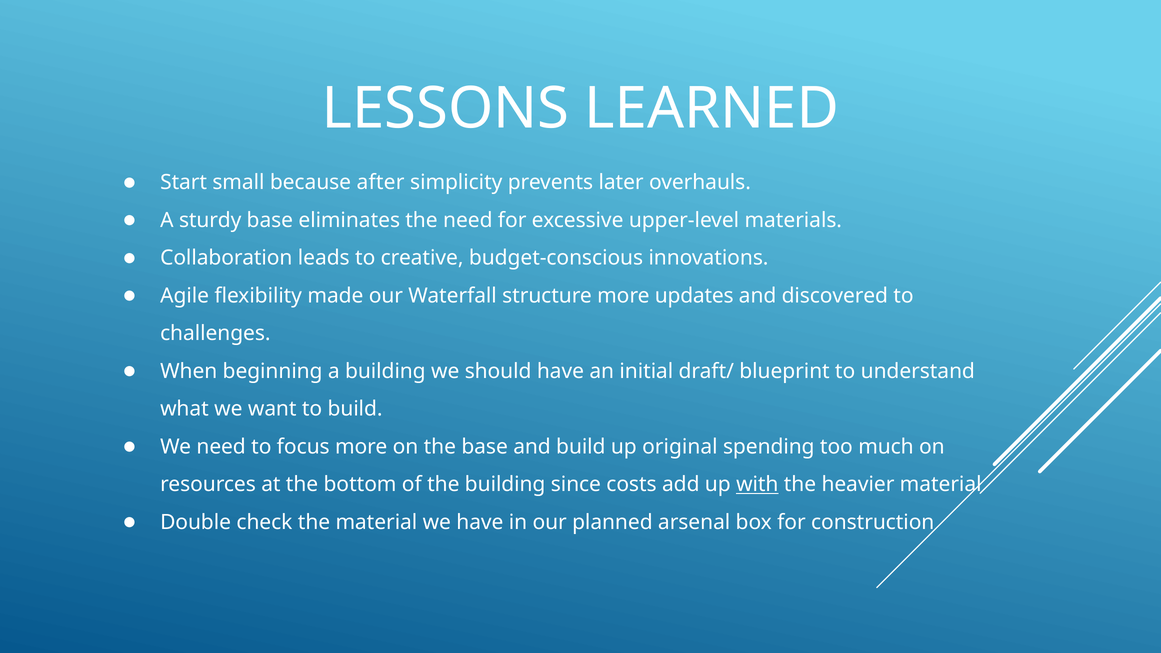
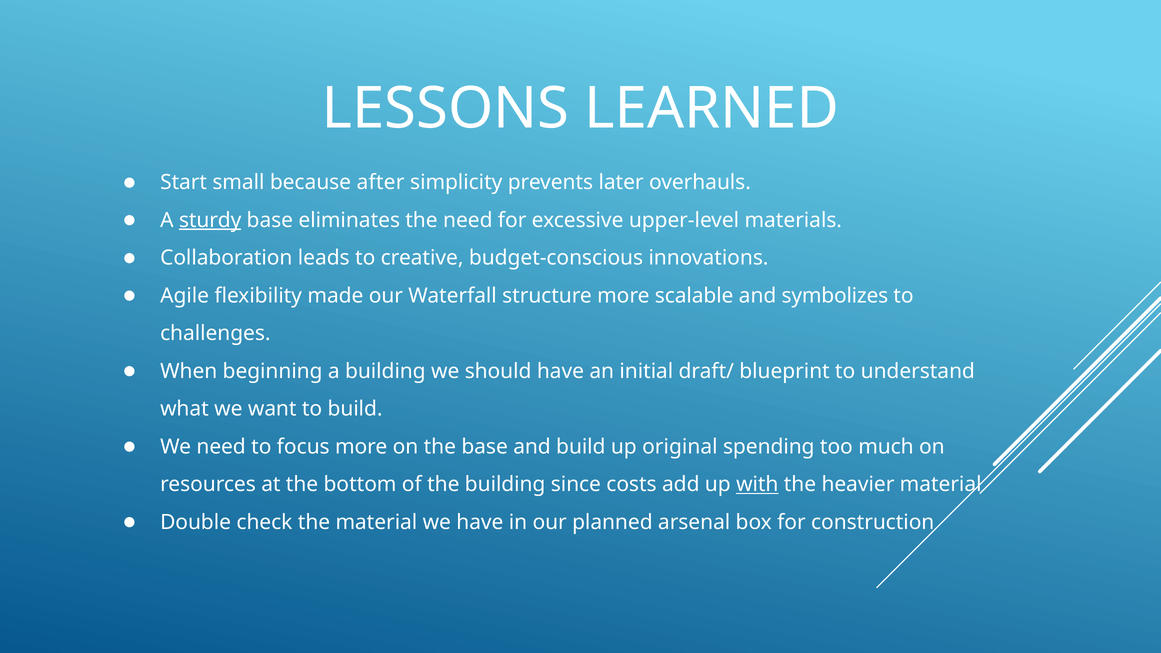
sturdy underline: none -> present
updates: updates -> scalable
discovered: discovered -> symbolizes
